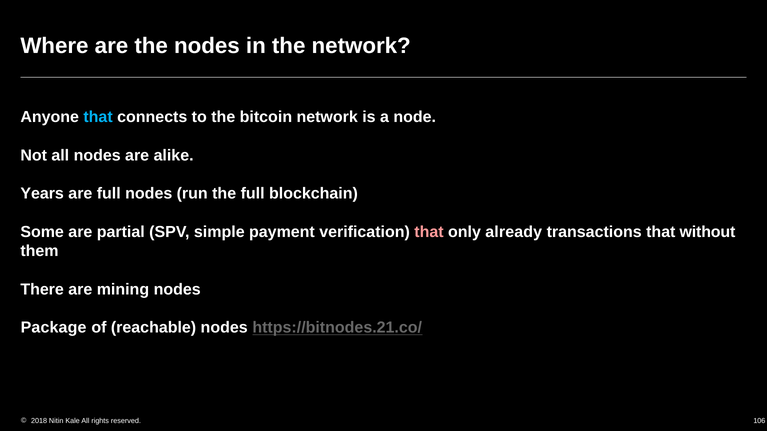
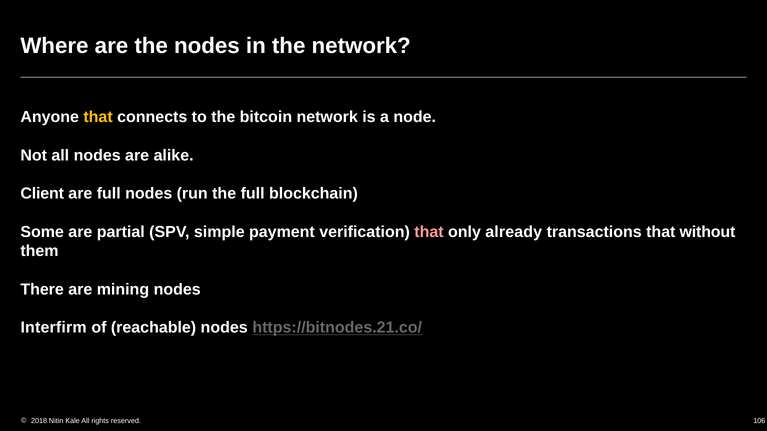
that at (98, 117) colour: light blue -> yellow
Years: Years -> Client
Package: Package -> Interfirm
